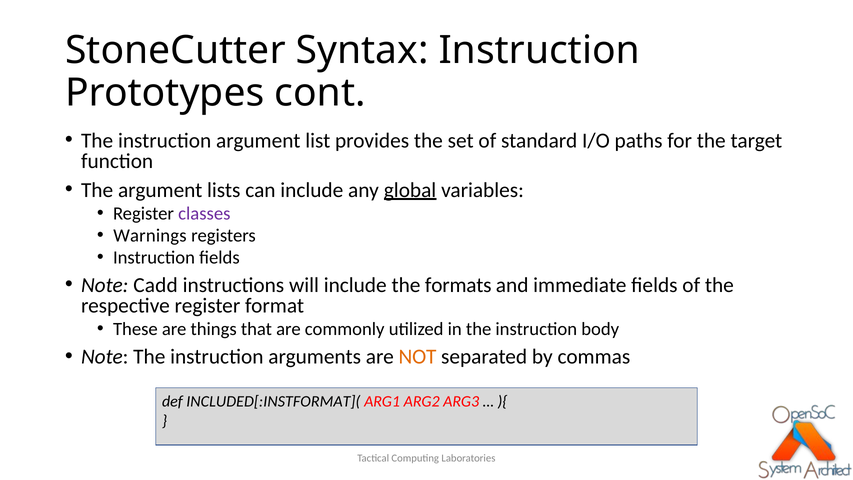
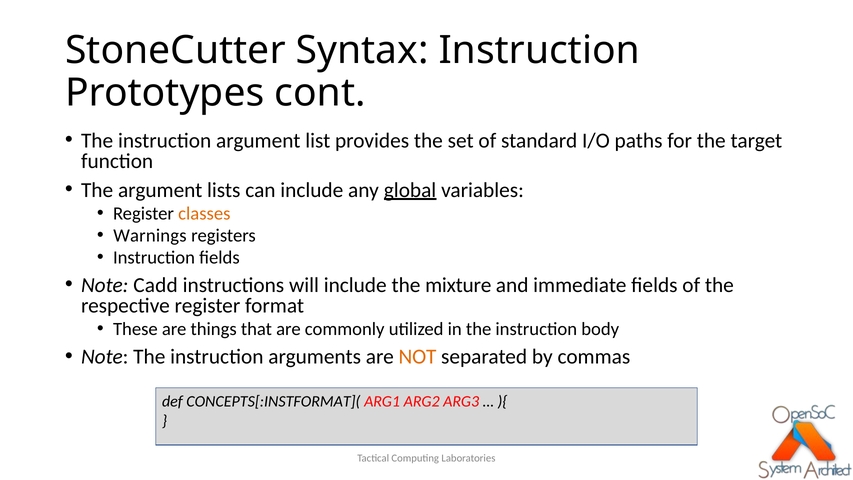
classes colour: purple -> orange
formats: formats -> mixture
INCLUDED[:INSTFORMAT](: INCLUDED[:INSTFORMAT]( -> CONCEPTS[:INSTFORMAT](
